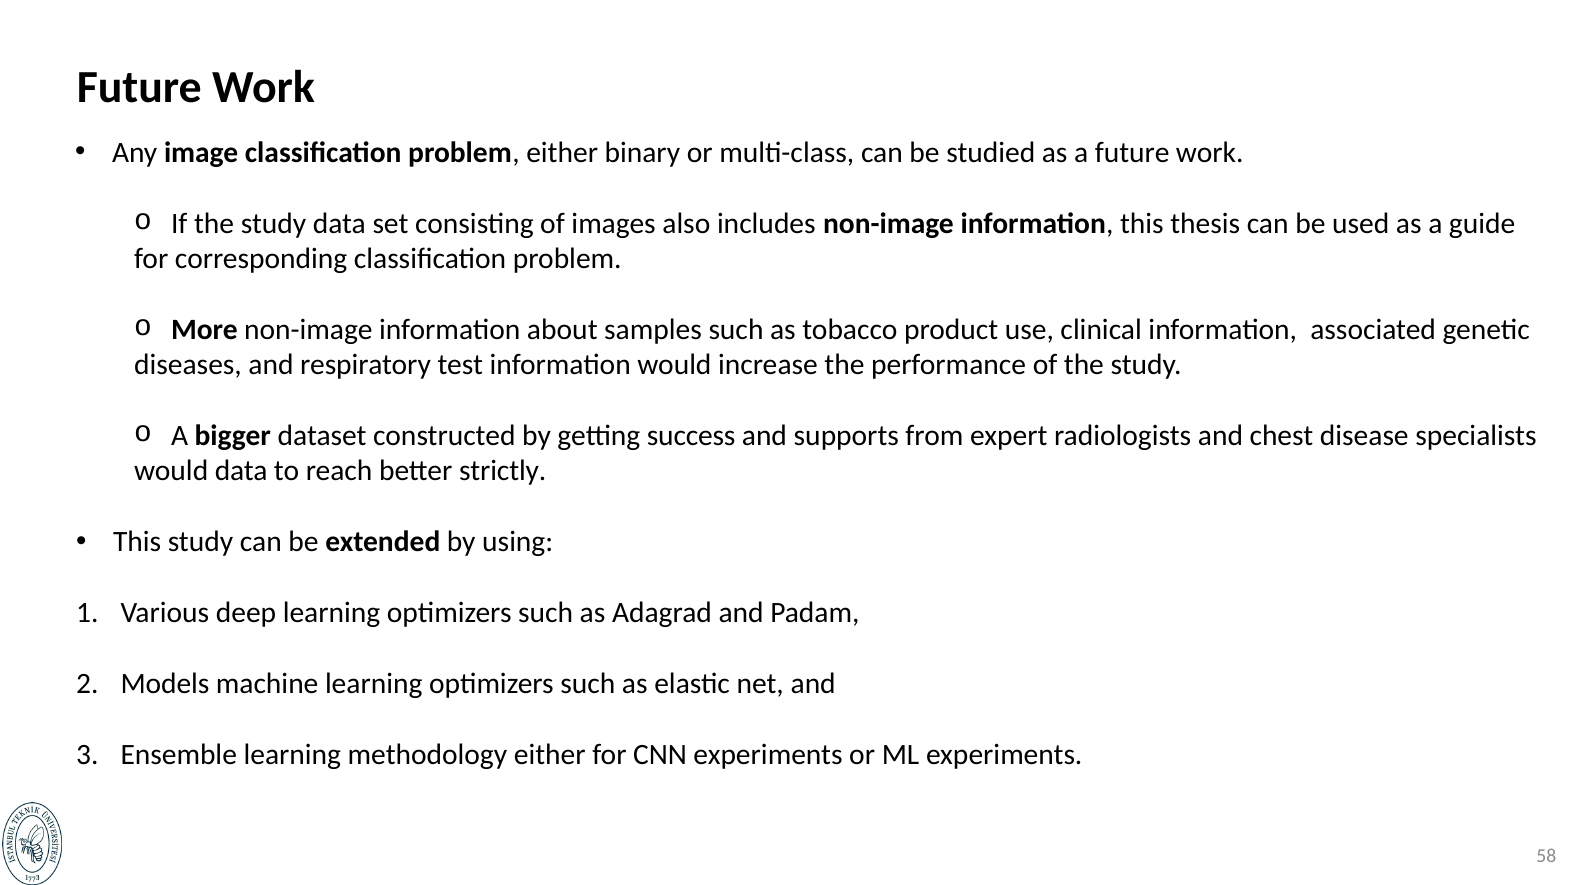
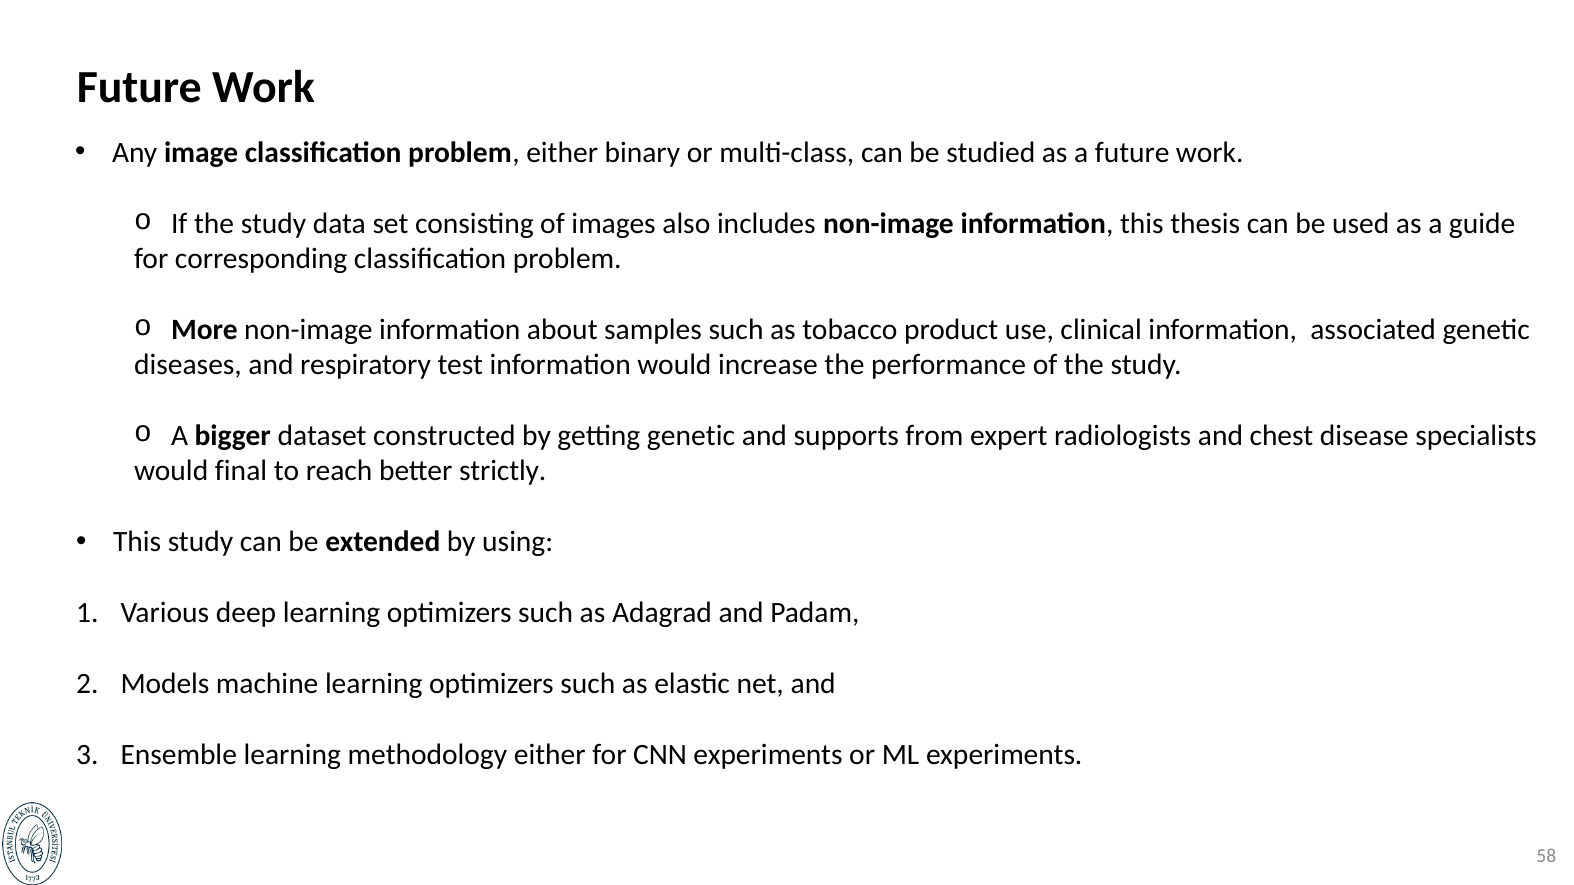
getting success: success -> genetic
would data: data -> final
